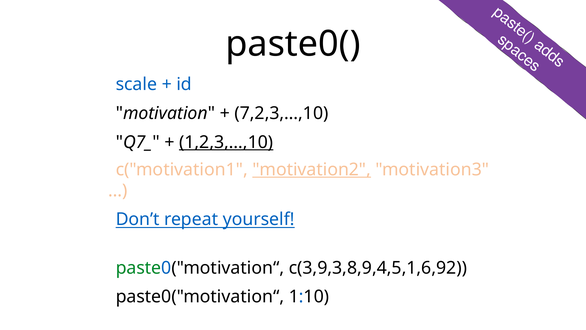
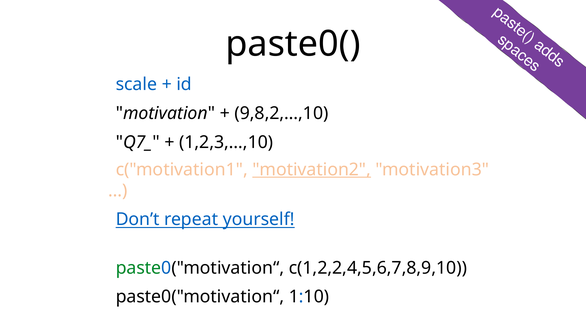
7,2,3,…,10: 7,2,3,…,10 -> 9,8,2,…,10
1,2,3,…,10 underline: present -> none
c(3,9,3,8,9,4,5,1,6,92: c(3,9,3,8,9,4,5,1,6,92 -> c(1,2,2,4,5,6,7,8,9,10
